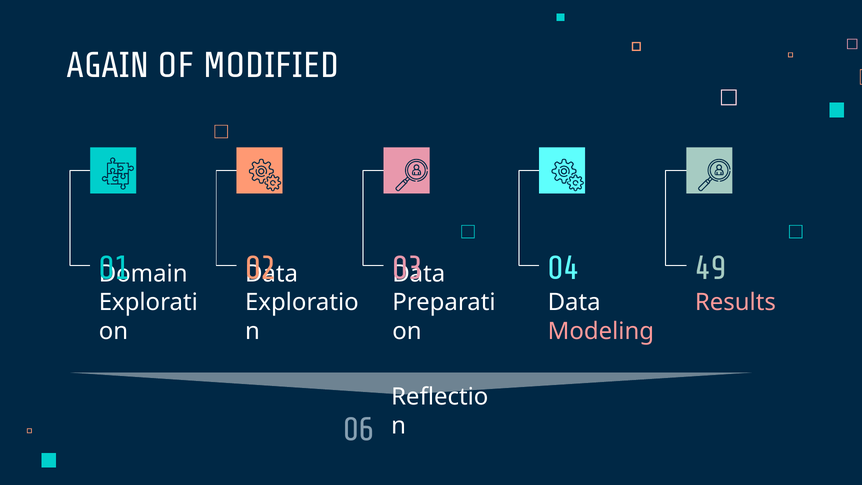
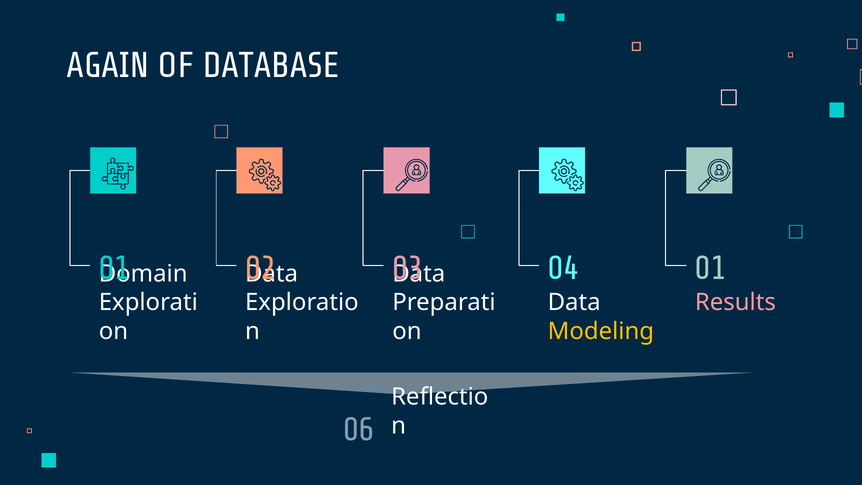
MODIFIED: MODIFIED -> DATABASE
04 49: 49 -> 01
Modeling colour: pink -> yellow
